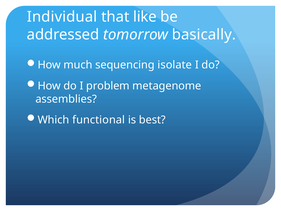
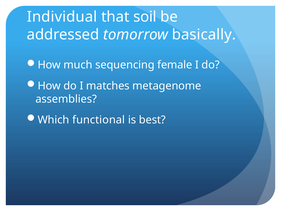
like: like -> soil
isolate: isolate -> female
problem: problem -> matches
